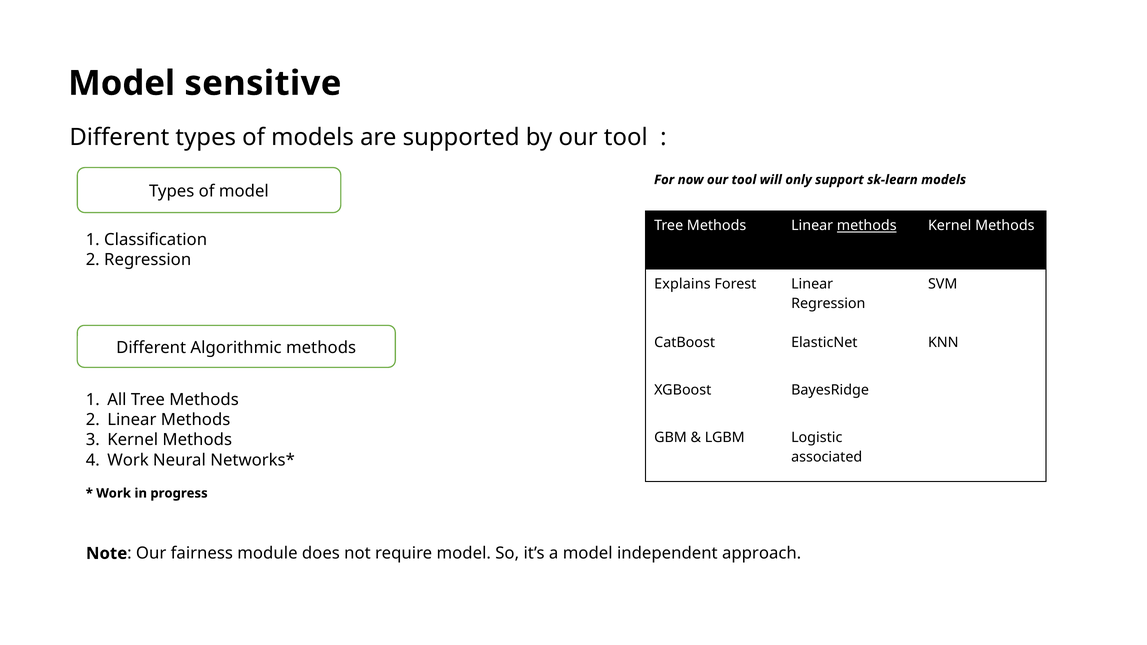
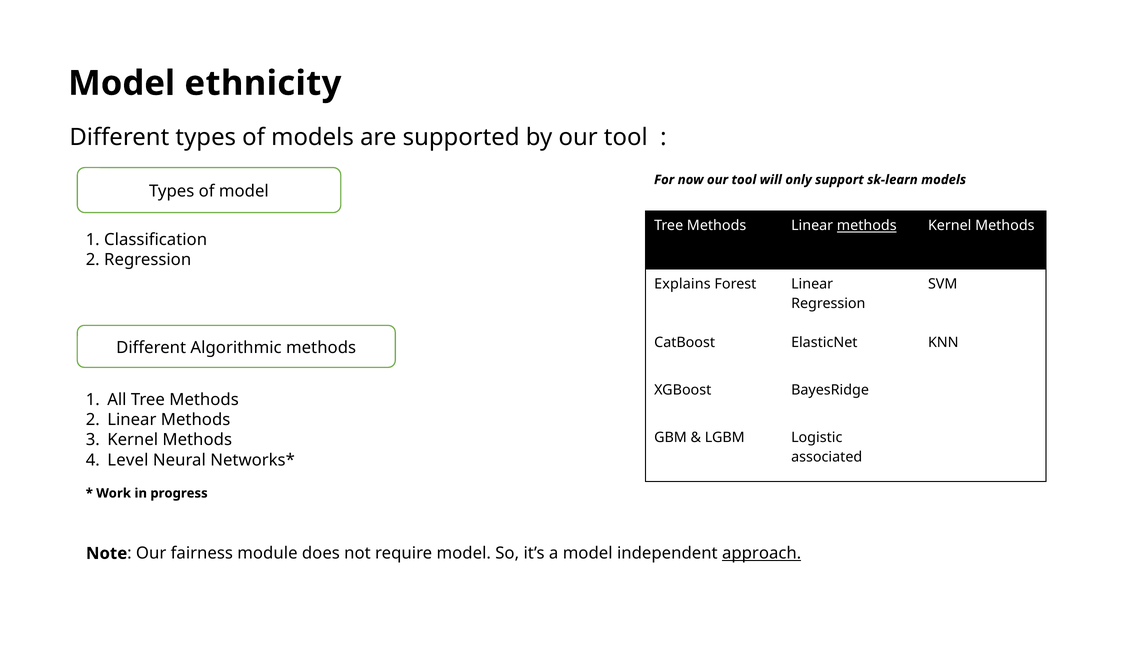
sensitive: sensitive -> ethnicity
Work at (128, 460): Work -> Level
approach underline: none -> present
